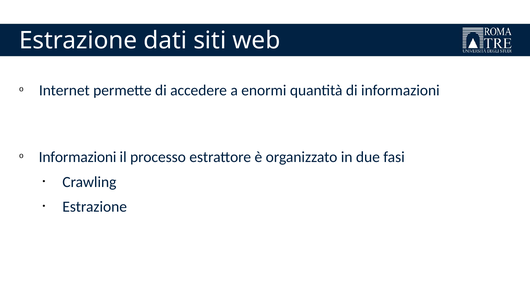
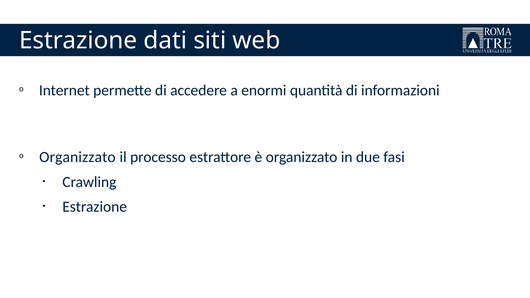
Informazioni at (78, 157): Informazioni -> Organizzato
